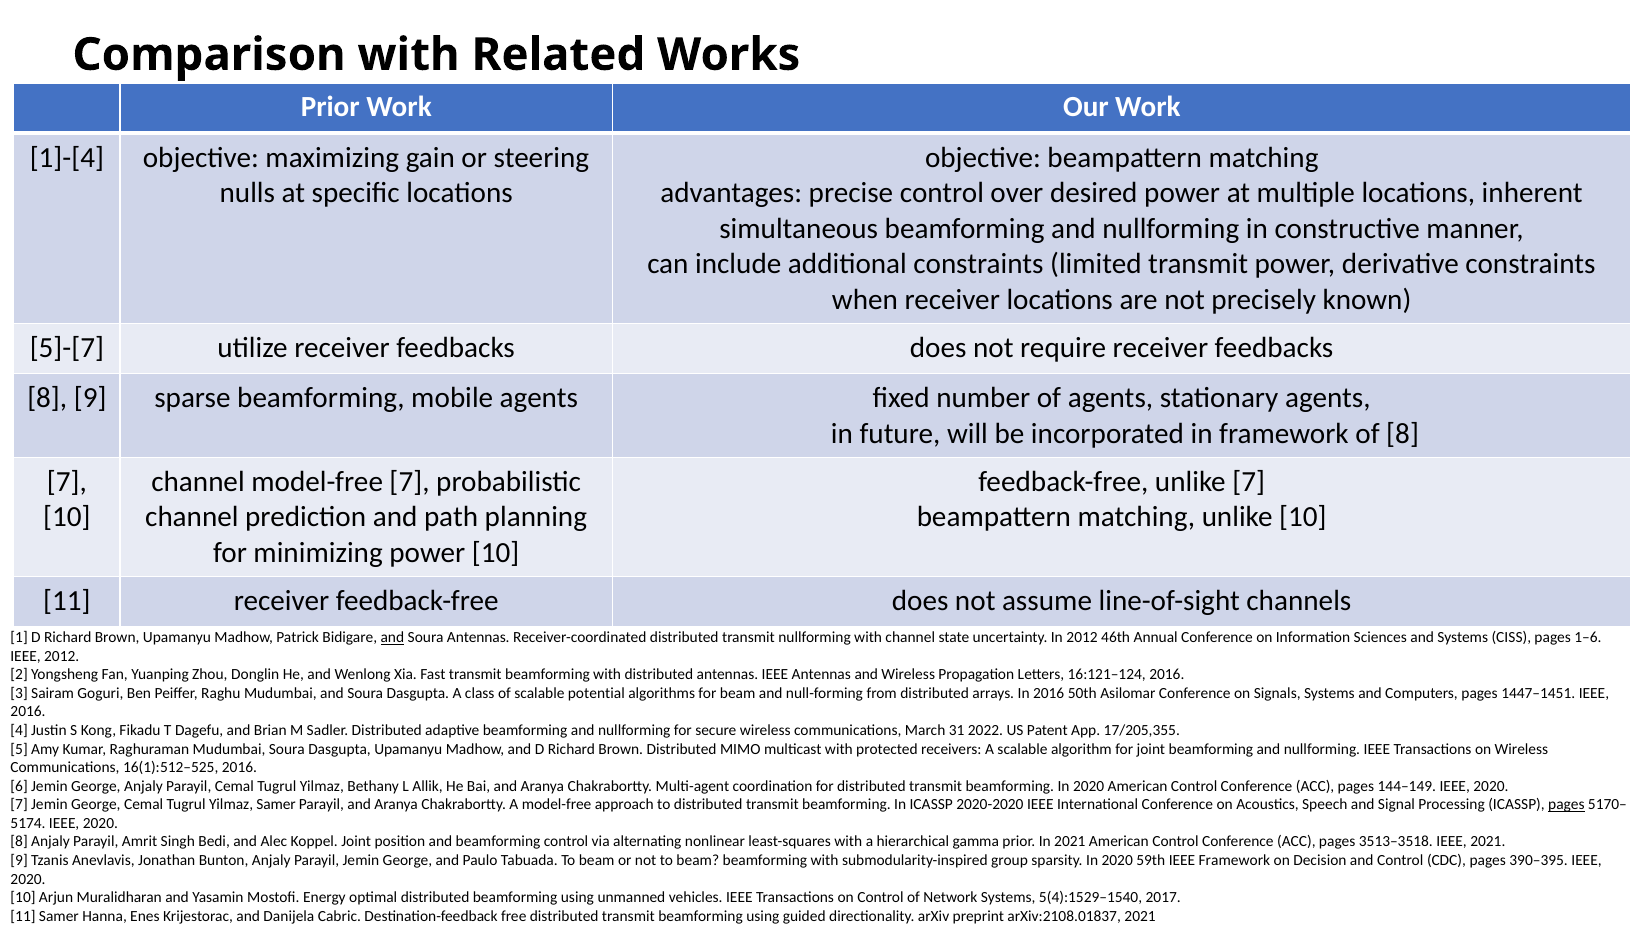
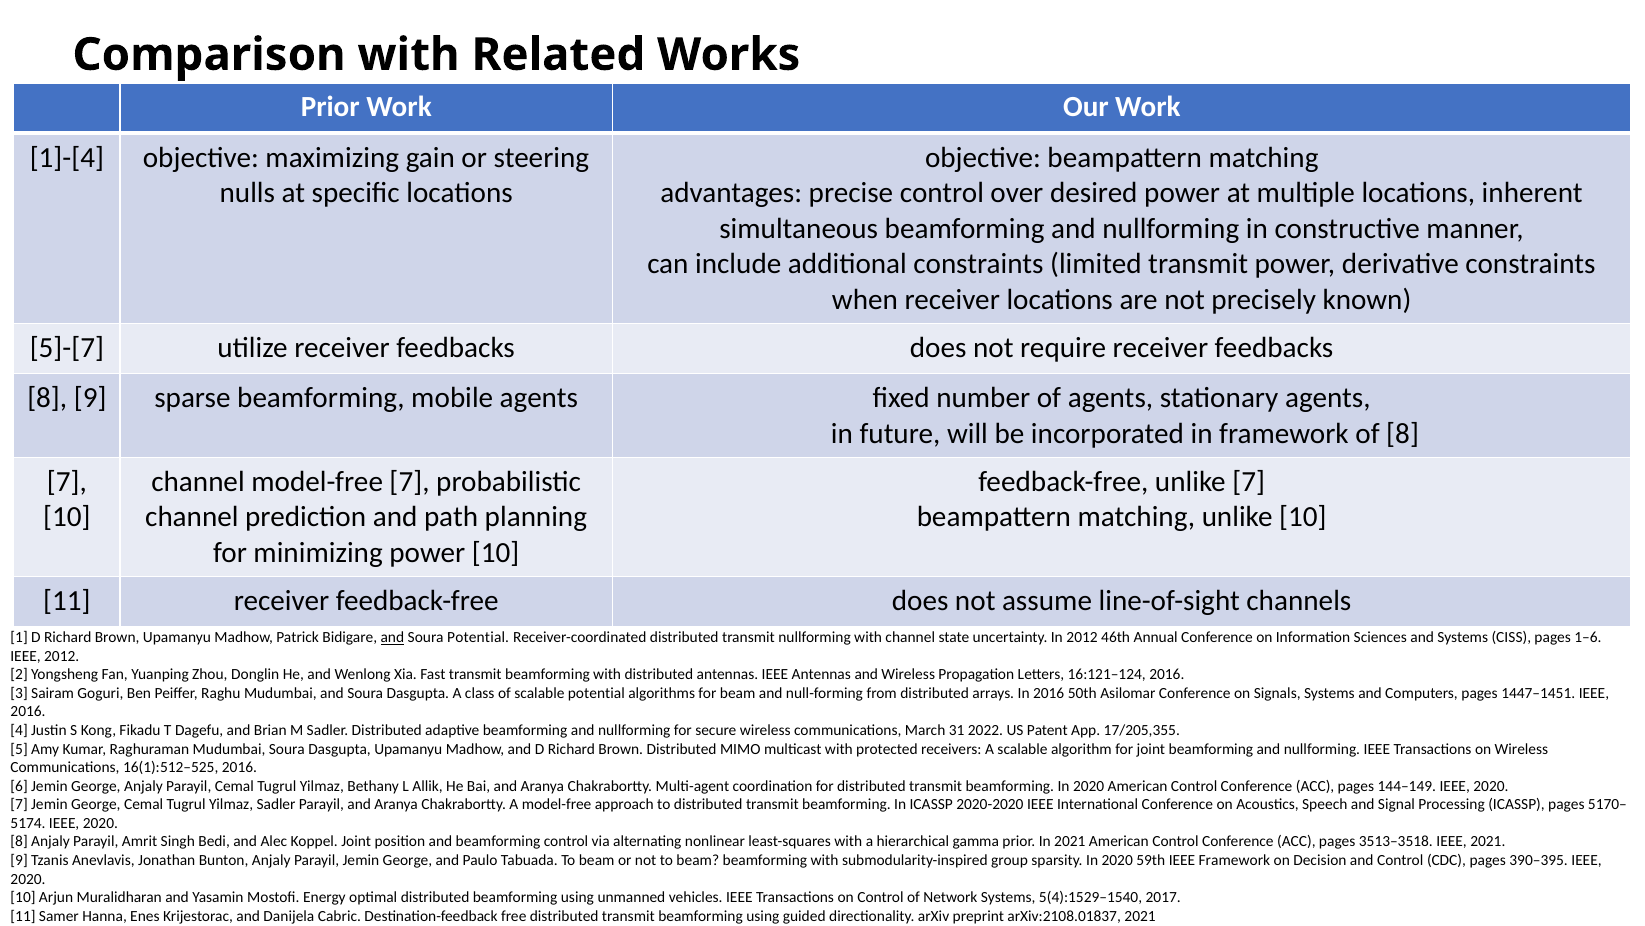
Soura Antennas: Antennas -> Potential
Yilmaz Samer: Samer -> Sadler
pages at (1566, 804) underline: present -> none
